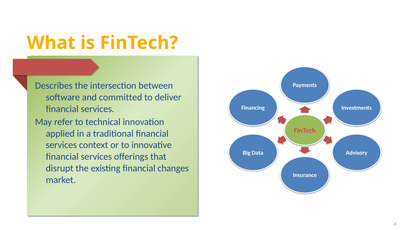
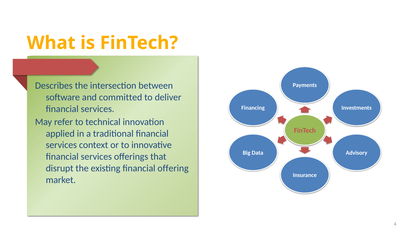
changes: changes -> offering
